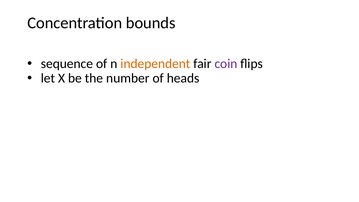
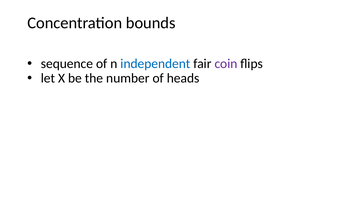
independent colour: orange -> blue
